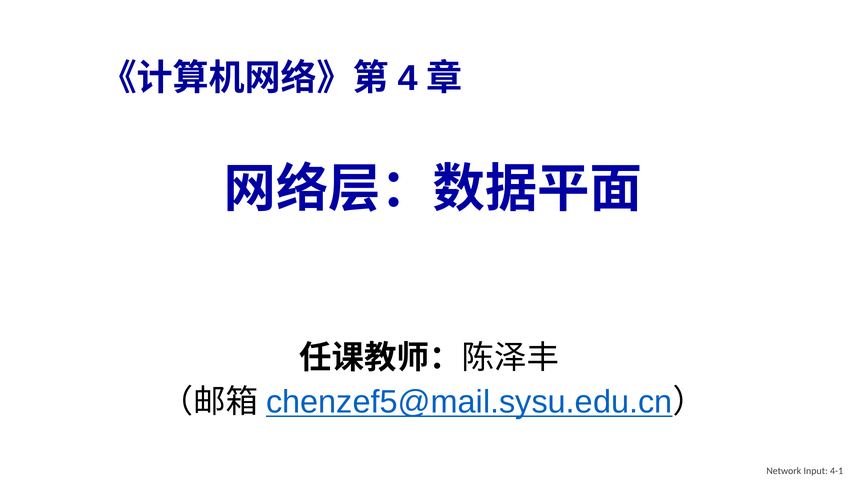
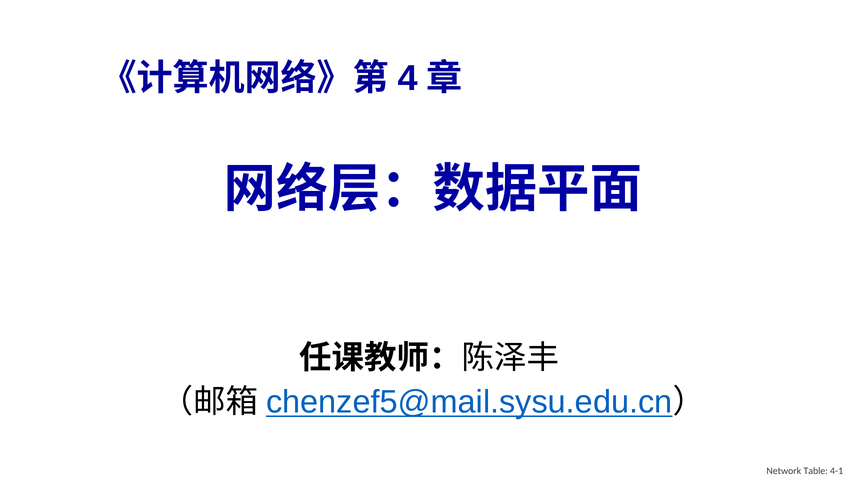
Input: Input -> Table
